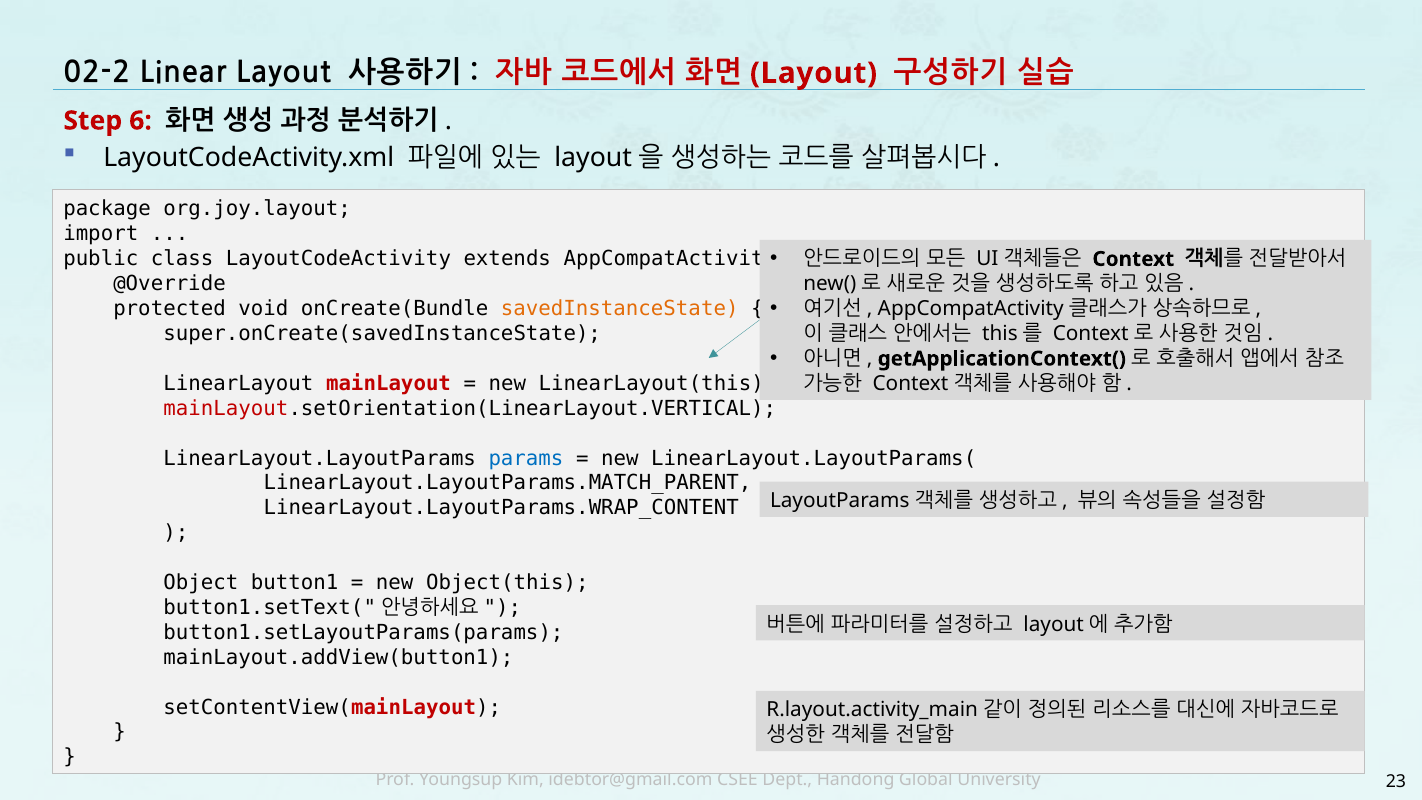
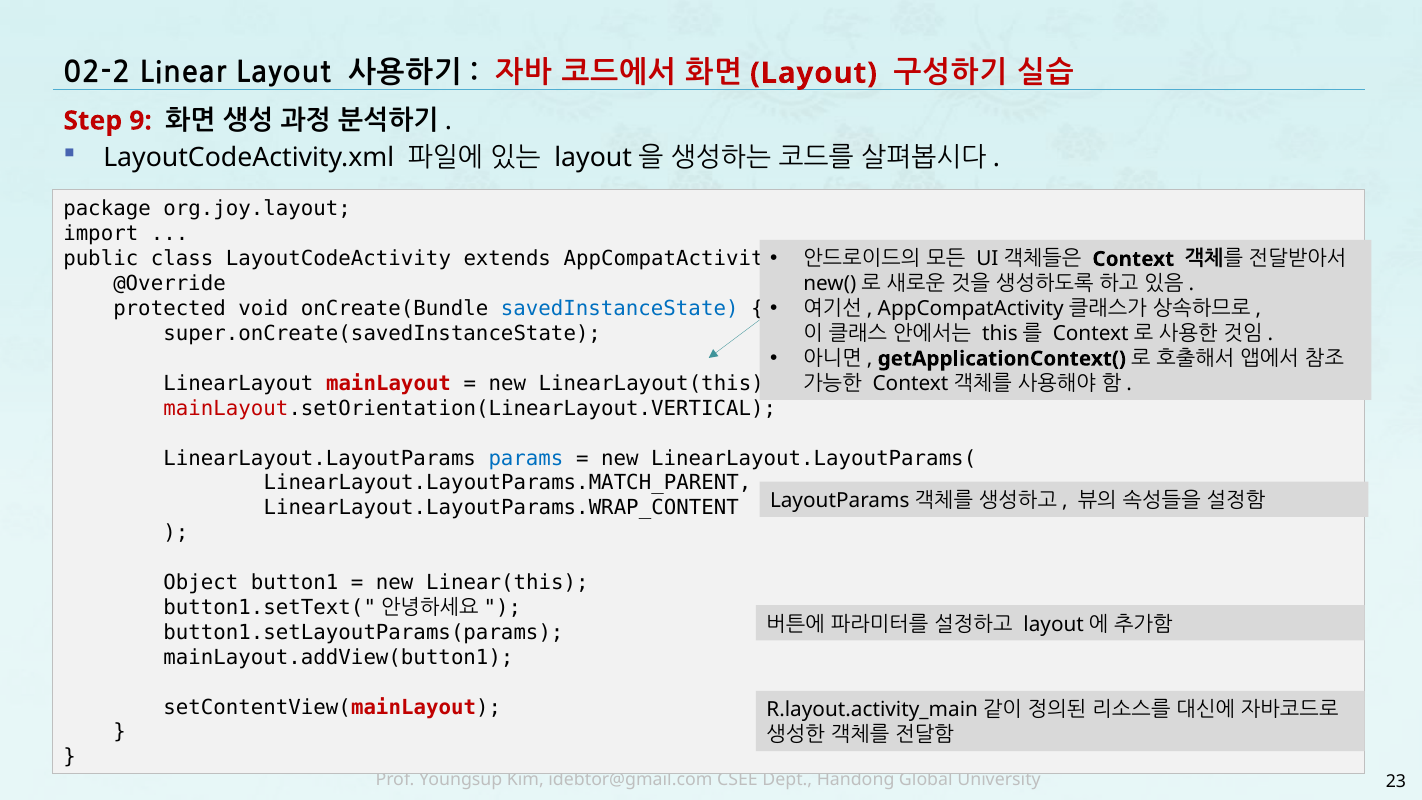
6: 6 -> 9
savedInstanceState colour: orange -> blue
Object(this: Object(this -> Linear(this
